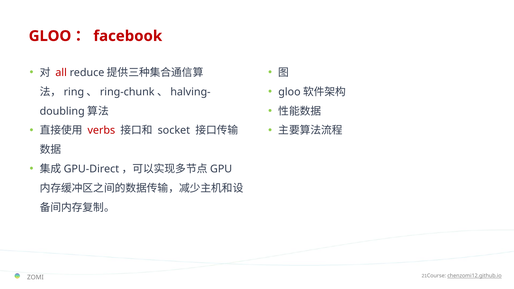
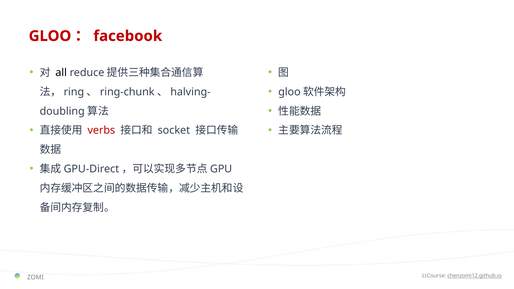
all colour: red -> black
